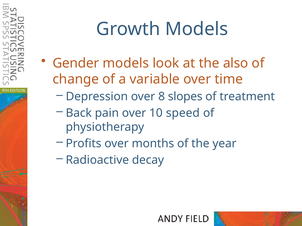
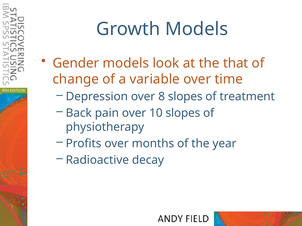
also: also -> that
10 speed: speed -> slopes
